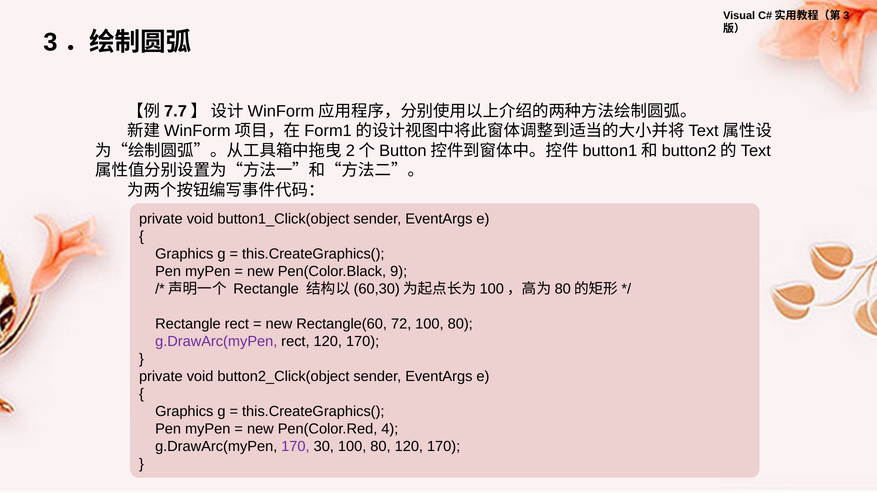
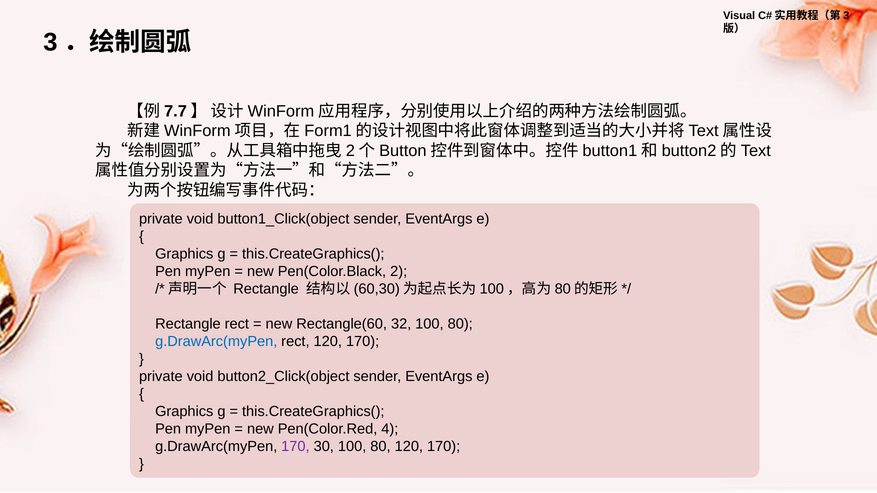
9: 9 -> 2
72: 72 -> 32
g.DrawArc(myPen at (216, 342) colour: purple -> blue
